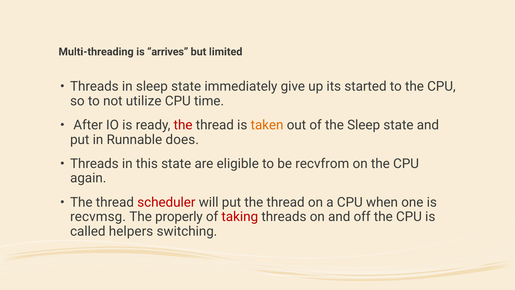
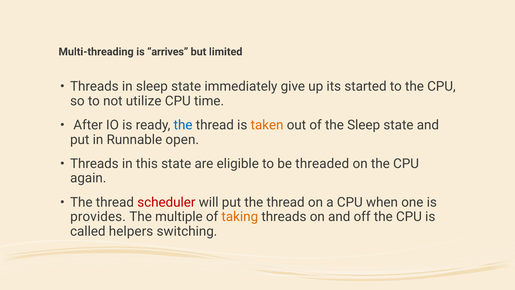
the at (183, 125) colour: red -> blue
does: does -> open
recvfrom: recvfrom -> threaded
recvmsg: recvmsg -> provides
properly: properly -> multiple
taking colour: red -> orange
